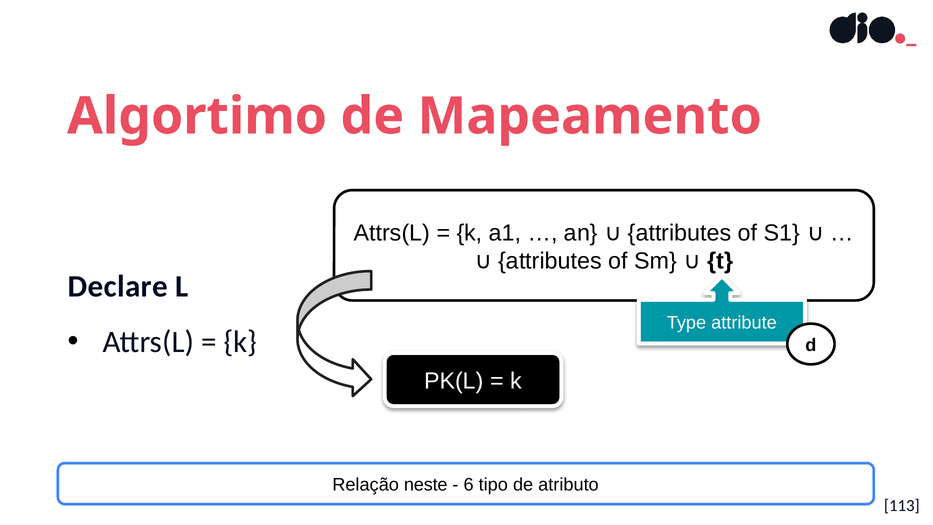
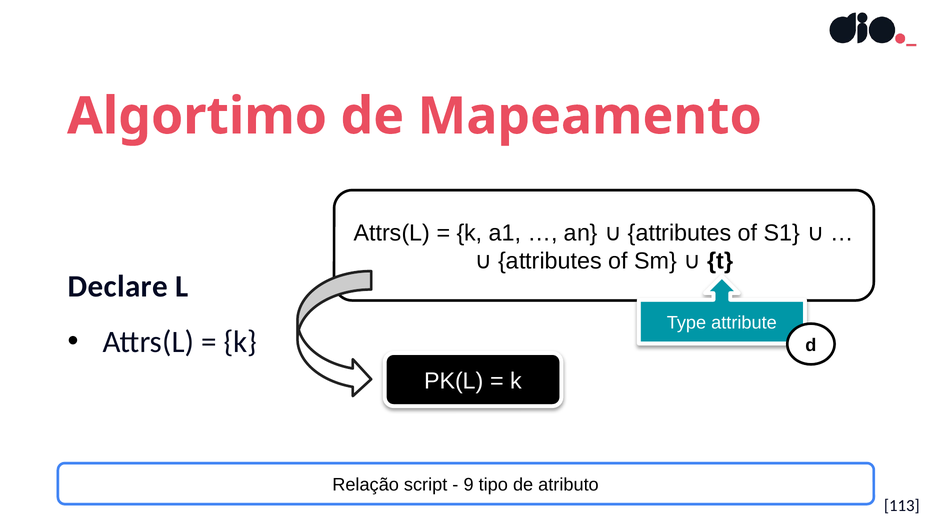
neste: neste -> script
6: 6 -> 9
